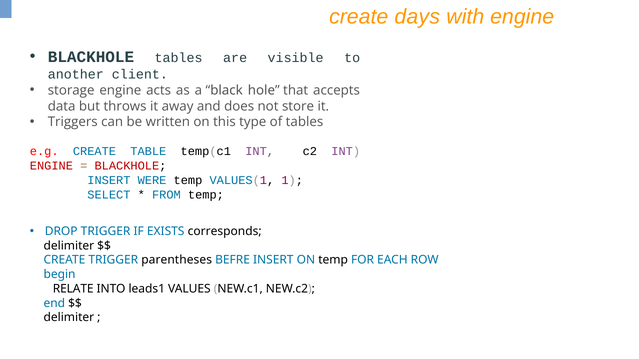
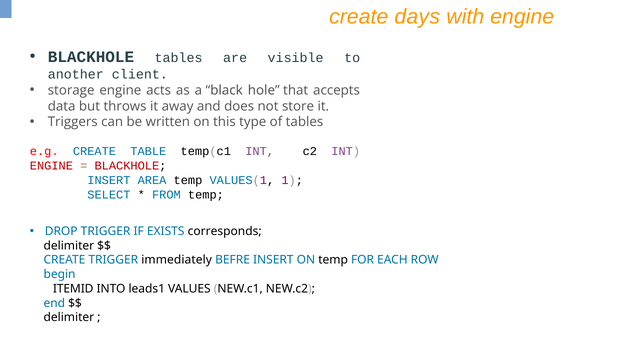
WERE: WERE -> AREA
parentheses: parentheses -> immediately
RELATE: RELATE -> ITEMID
